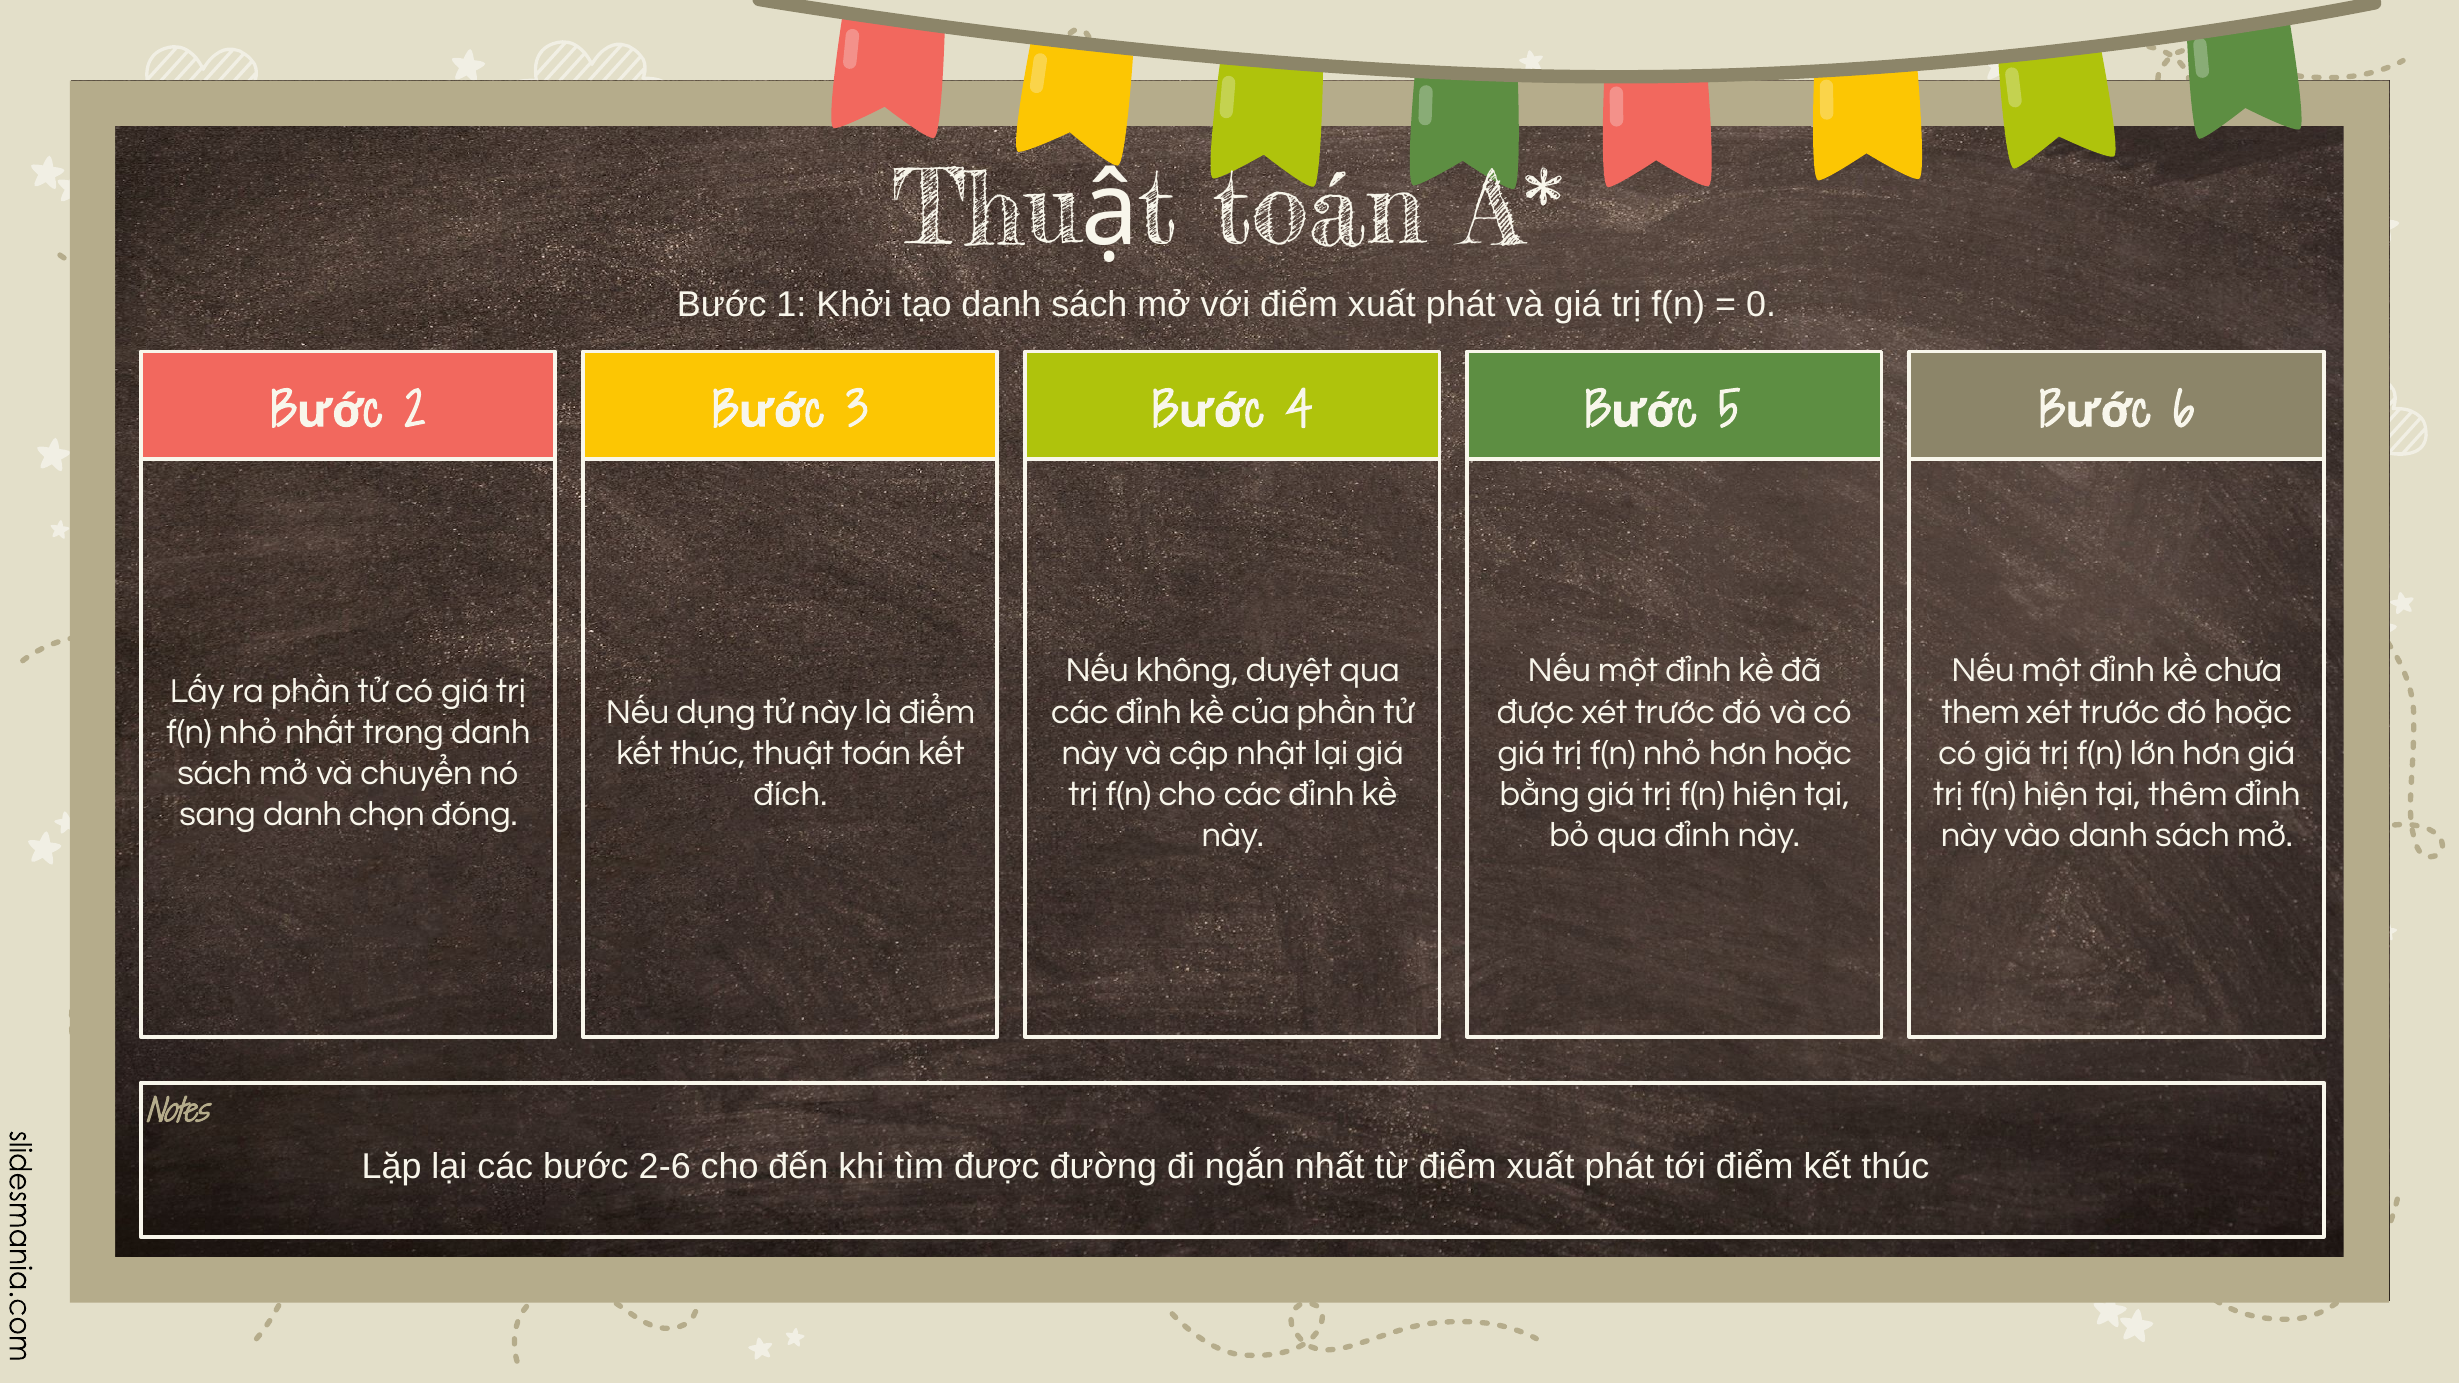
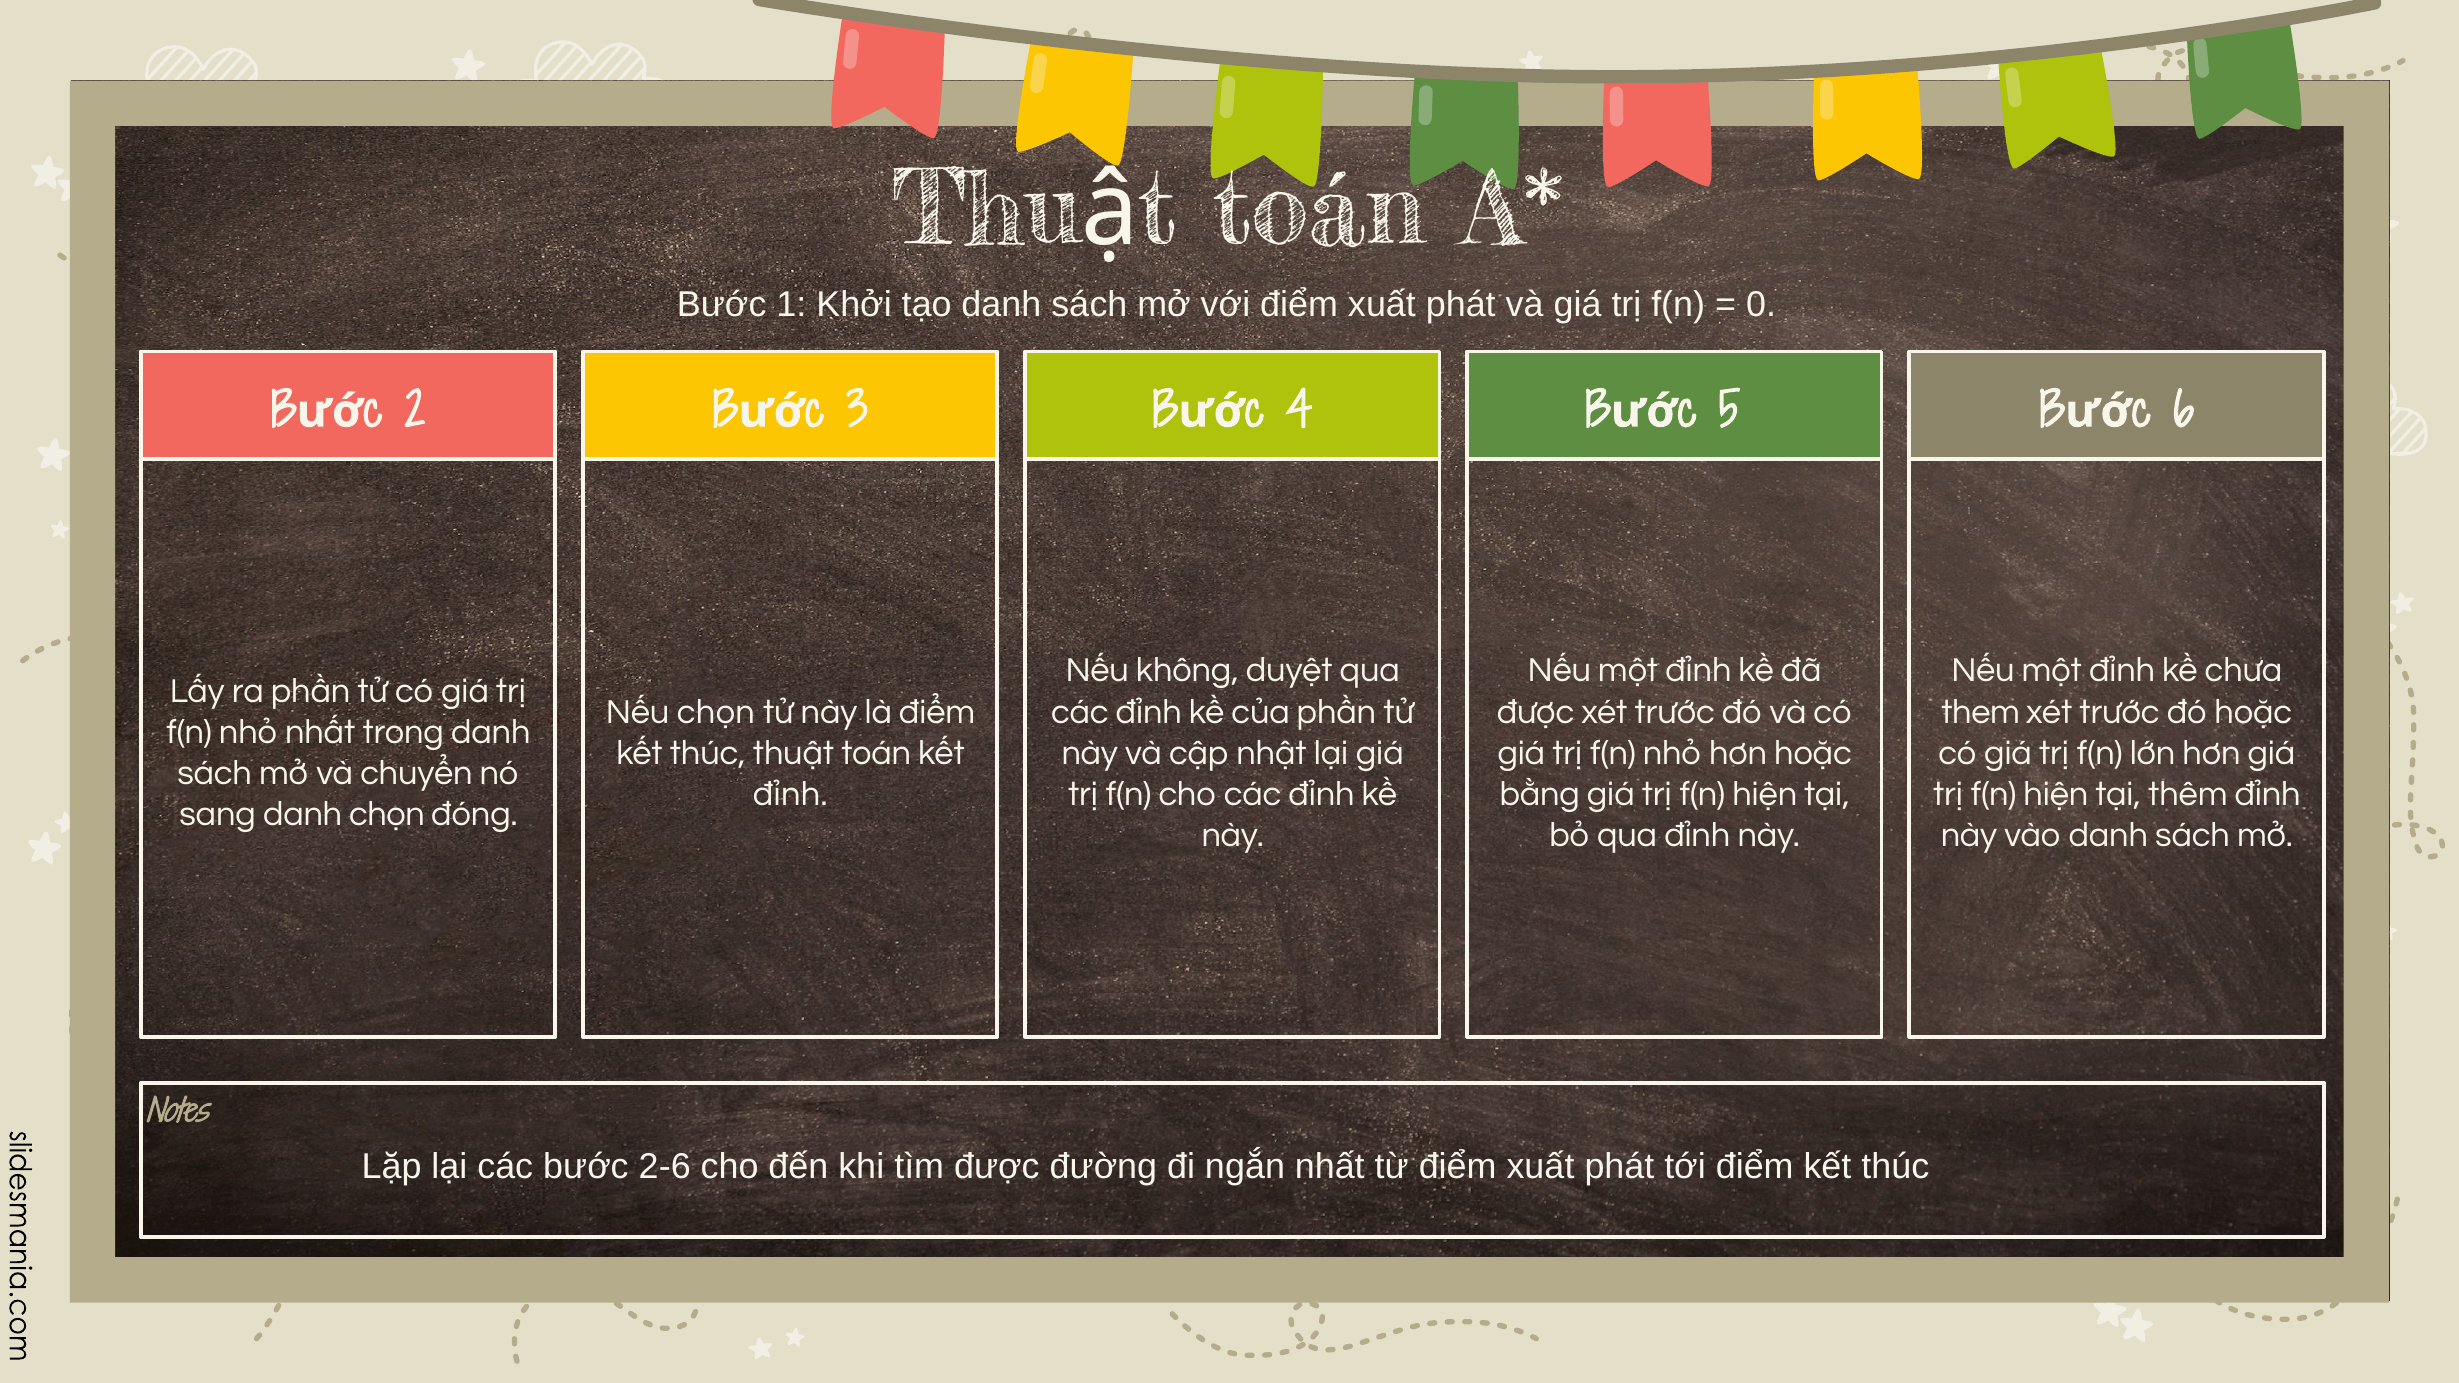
Nếu dụng: dụng -> chọn
đích at (790, 794): đích -> đỉnh
